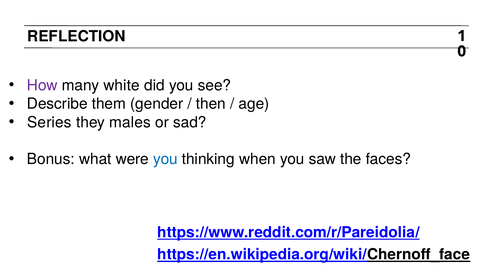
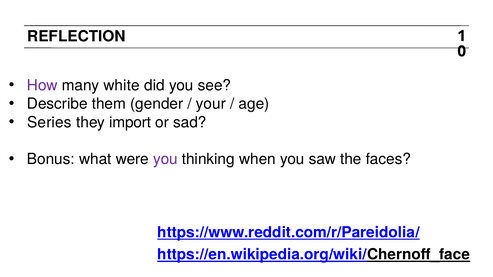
then: then -> your
males: males -> import
you at (165, 159) colour: blue -> purple
